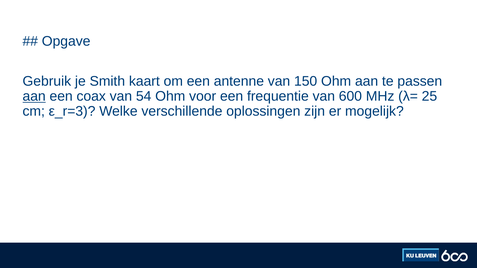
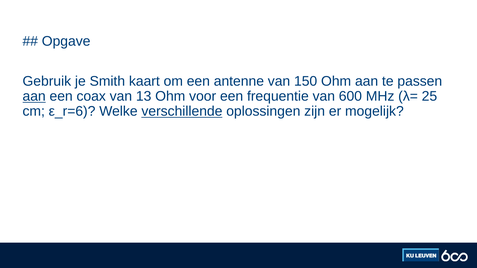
54: 54 -> 13
ε_r=3: ε_r=3 -> ε_r=6
verschillende underline: none -> present
